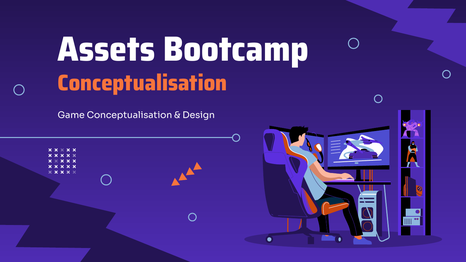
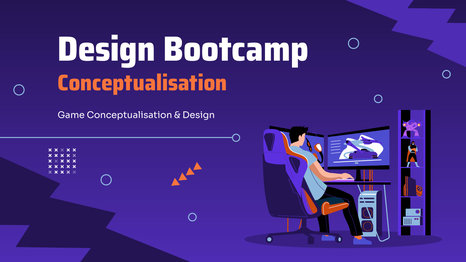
Assets at (106, 49): Assets -> Design
